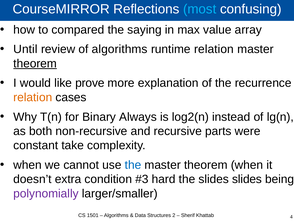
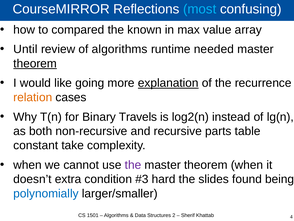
saying: saying -> known
runtime relation: relation -> needed
prove: prove -> going
explanation underline: none -> present
Always: Always -> Travels
were: were -> table
the at (133, 165) colour: blue -> purple
slides slides: slides -> found
polynomially colour: purple -> blue
